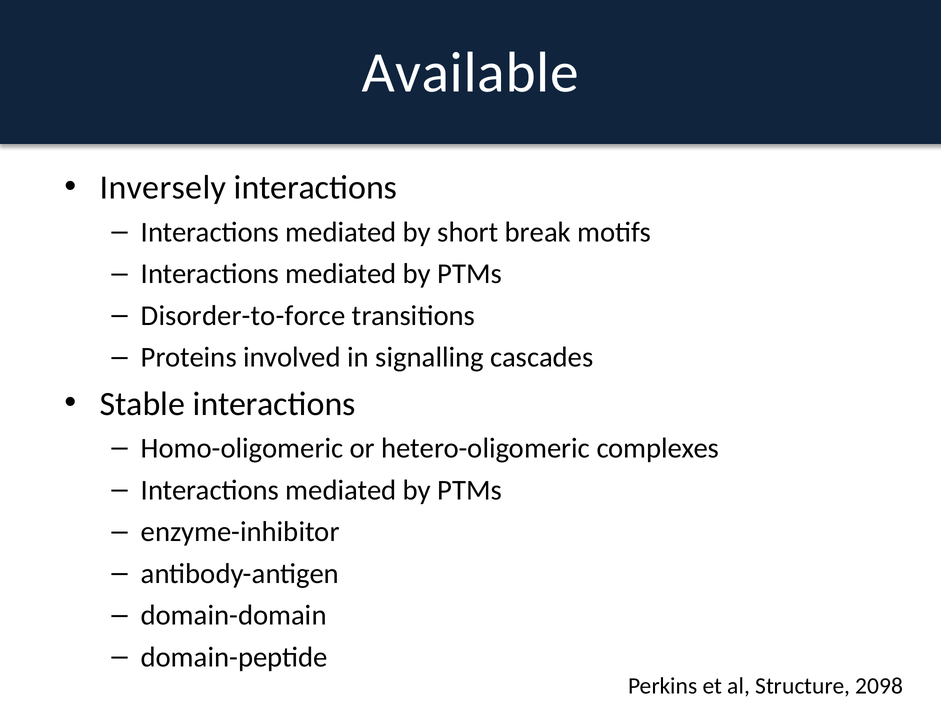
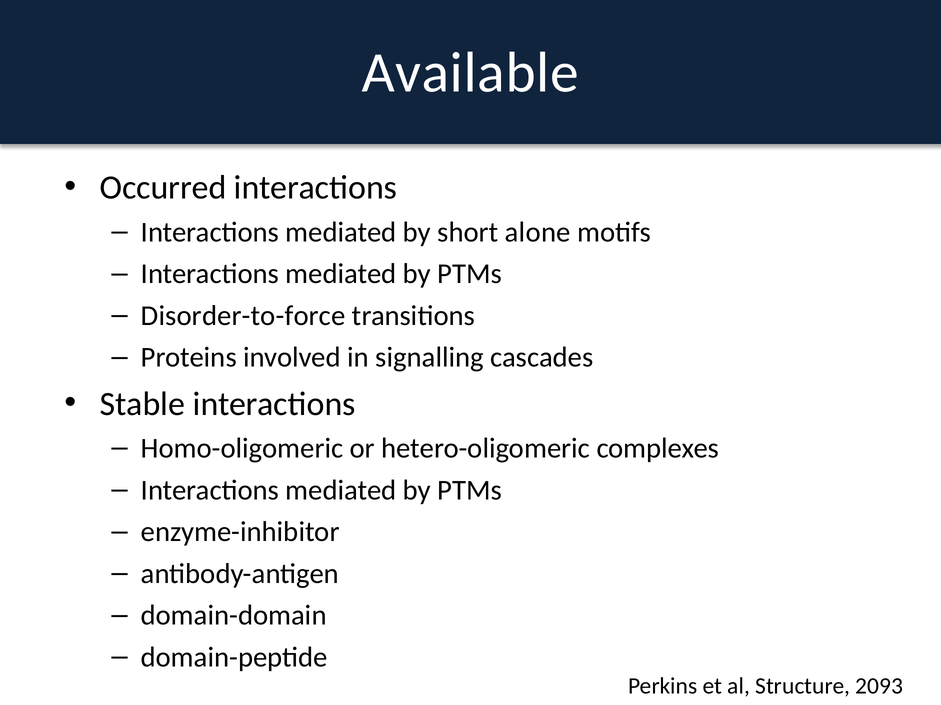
Inversely: Inversely -> Occurred
break: break -> alone
2098: 2098 -> 2093
